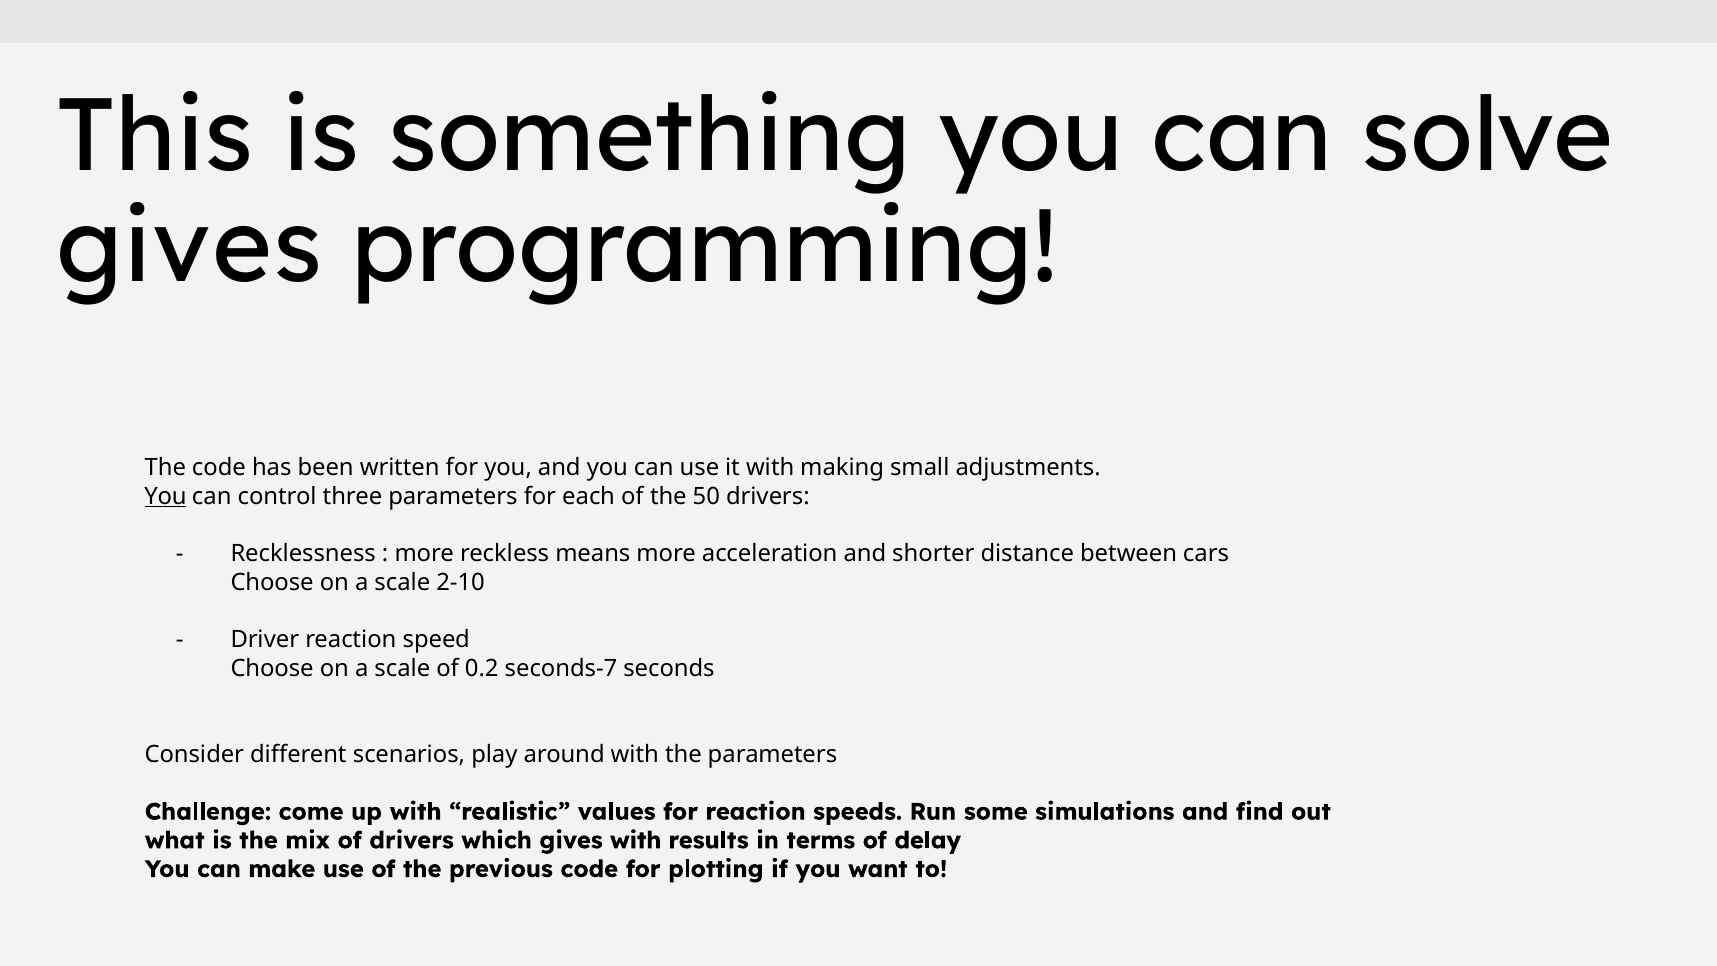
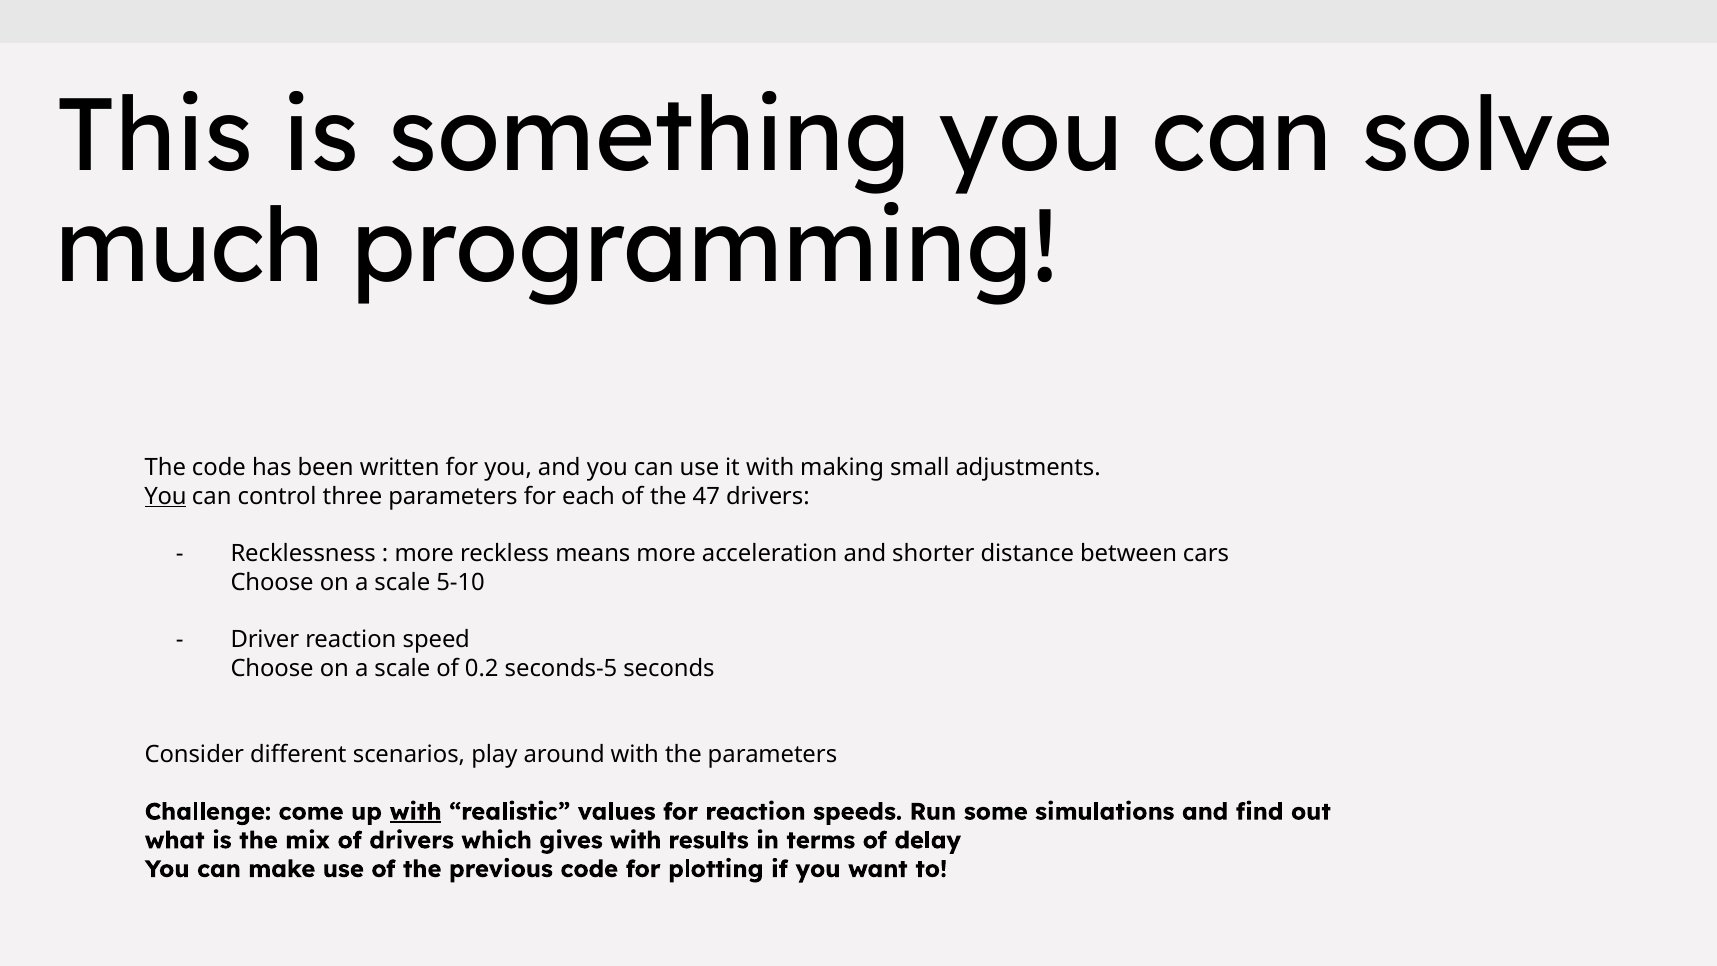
gives at (189, 247): gives -> much
50: 50 -> 47
2-10: 2-10 -> 5-10
seconds-7: seconds-7 -> seconds-5
with at (416, 812) underline: none -> present
